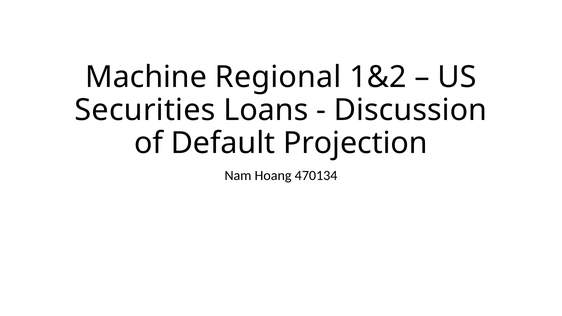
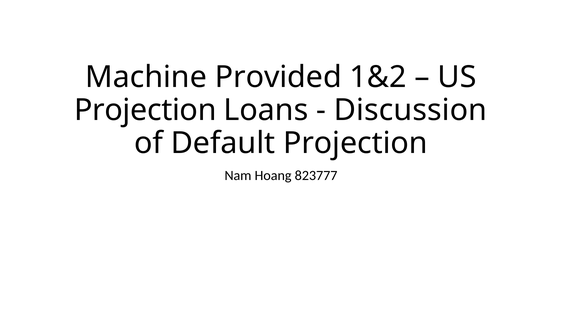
Regional: Regional -> Provided
Securities at (145, 110): Securities -> Projection
470134: 470134 -> 823777
